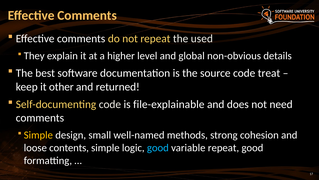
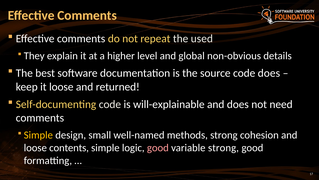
code treat: treat -> does
it other: other -> loose
file-explainable: file-explainable -> will-explainable
good at (158, 148) colour: light blue -> pink
variable repeat: repeat -> strong
